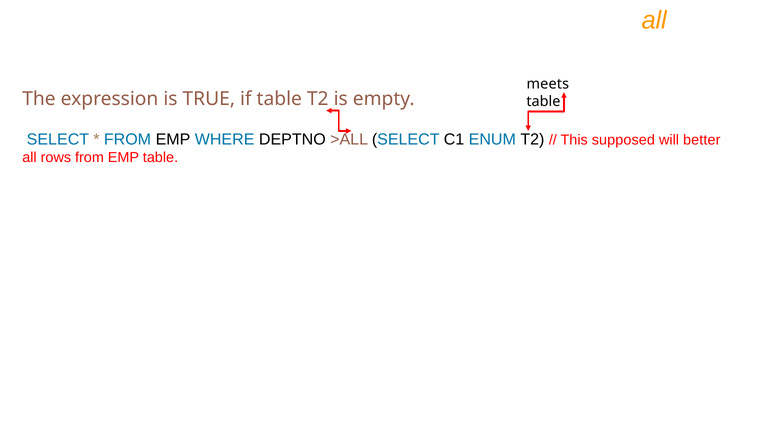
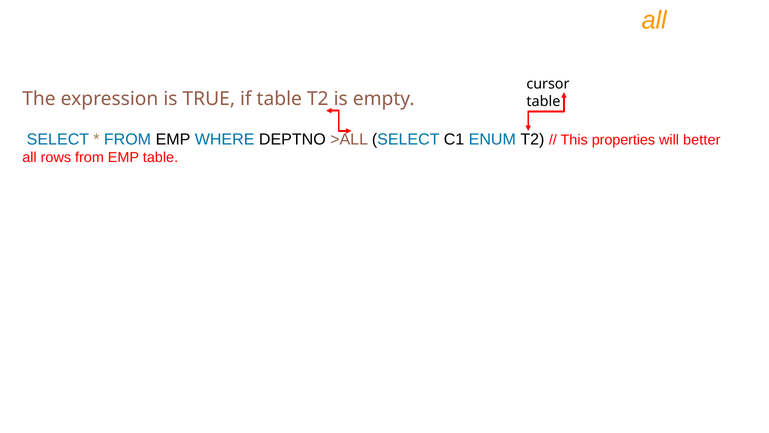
meets: meets -> cursor
supposed: supposed -> properties
